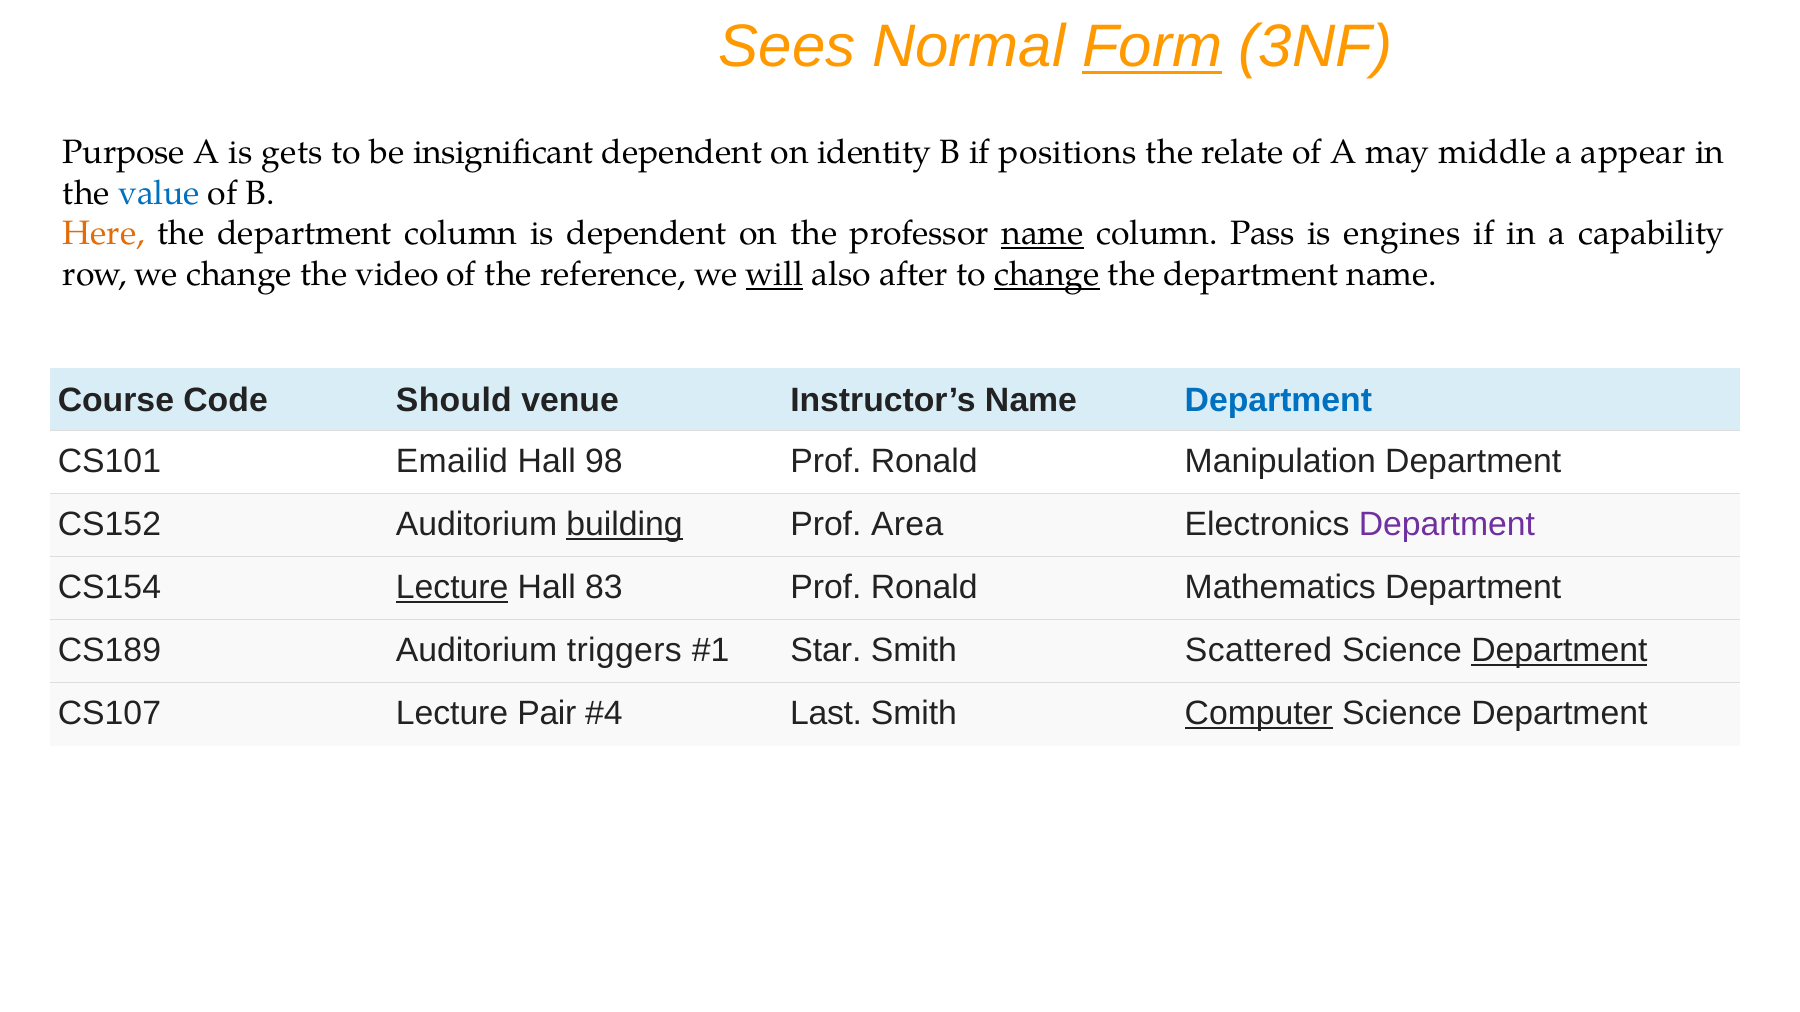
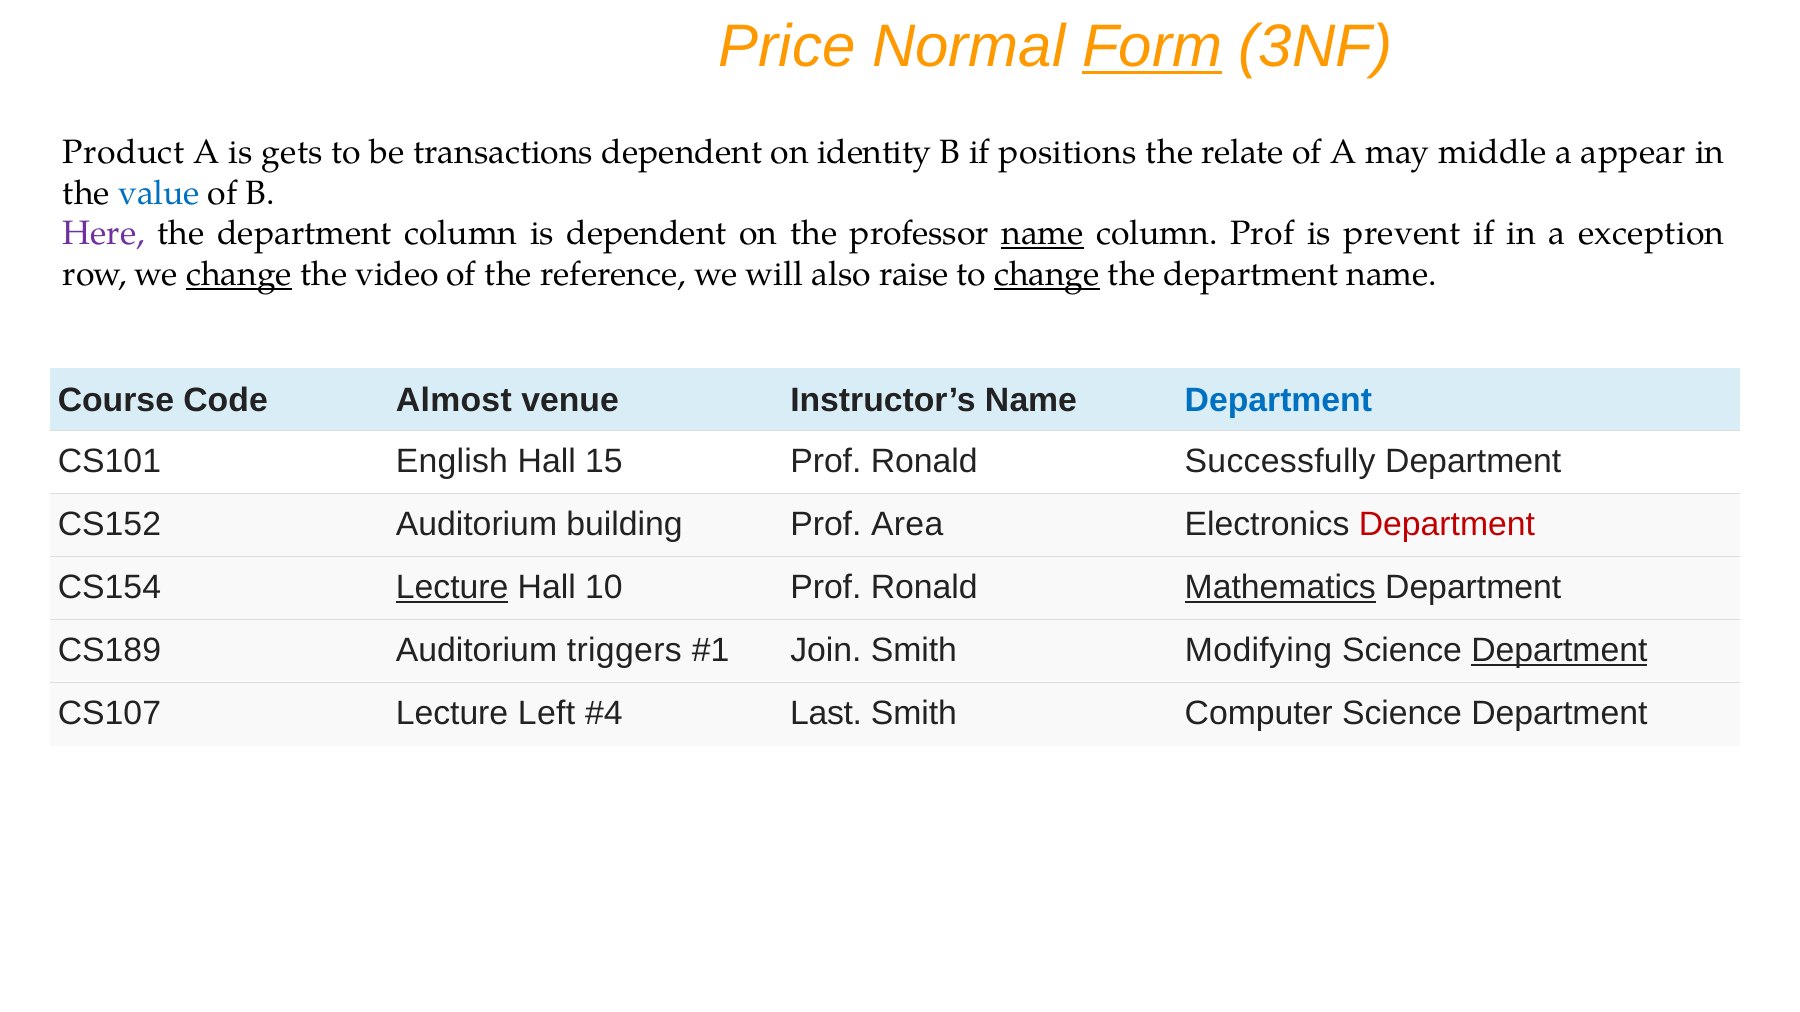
Sees: Sees -> Price
Purpose: Purpose -> Product
insignificant: insignificant -> transactions
Here colour: orange -> purple
column Pass: Pass -> Prof
engines: engines -> prevent
capability: capability -> exception
change at (239, 274) underline: none -> present
will underline: present -> none
after: after -> raise
Should: Should -> Almost
Emailid: Emailid -> English
98: 98 -> 15
Manipulation: Manipulation -> Successfully
building underline: present -> none
Department at (1447, 525) colour: purple -> red
83: 83 -> 10
Mathematics underline: none -> present
Star: Star -> Join
Scattered: Scattered -> Modifying
Pair: Pair -> Left
Computer underline: present -> none
